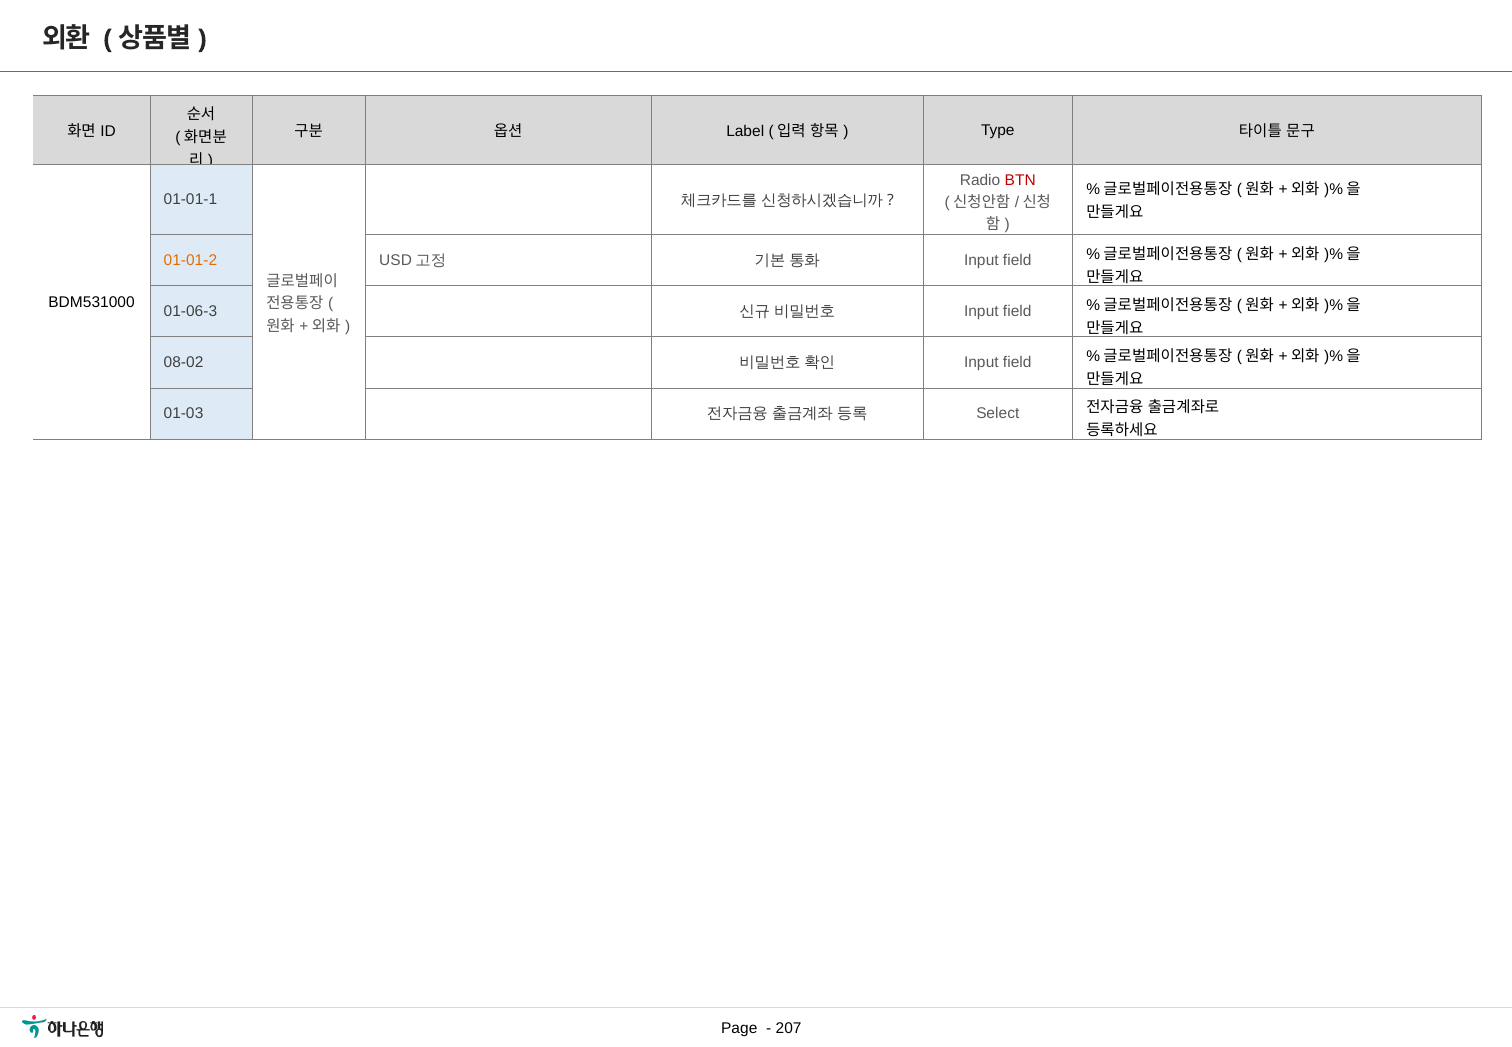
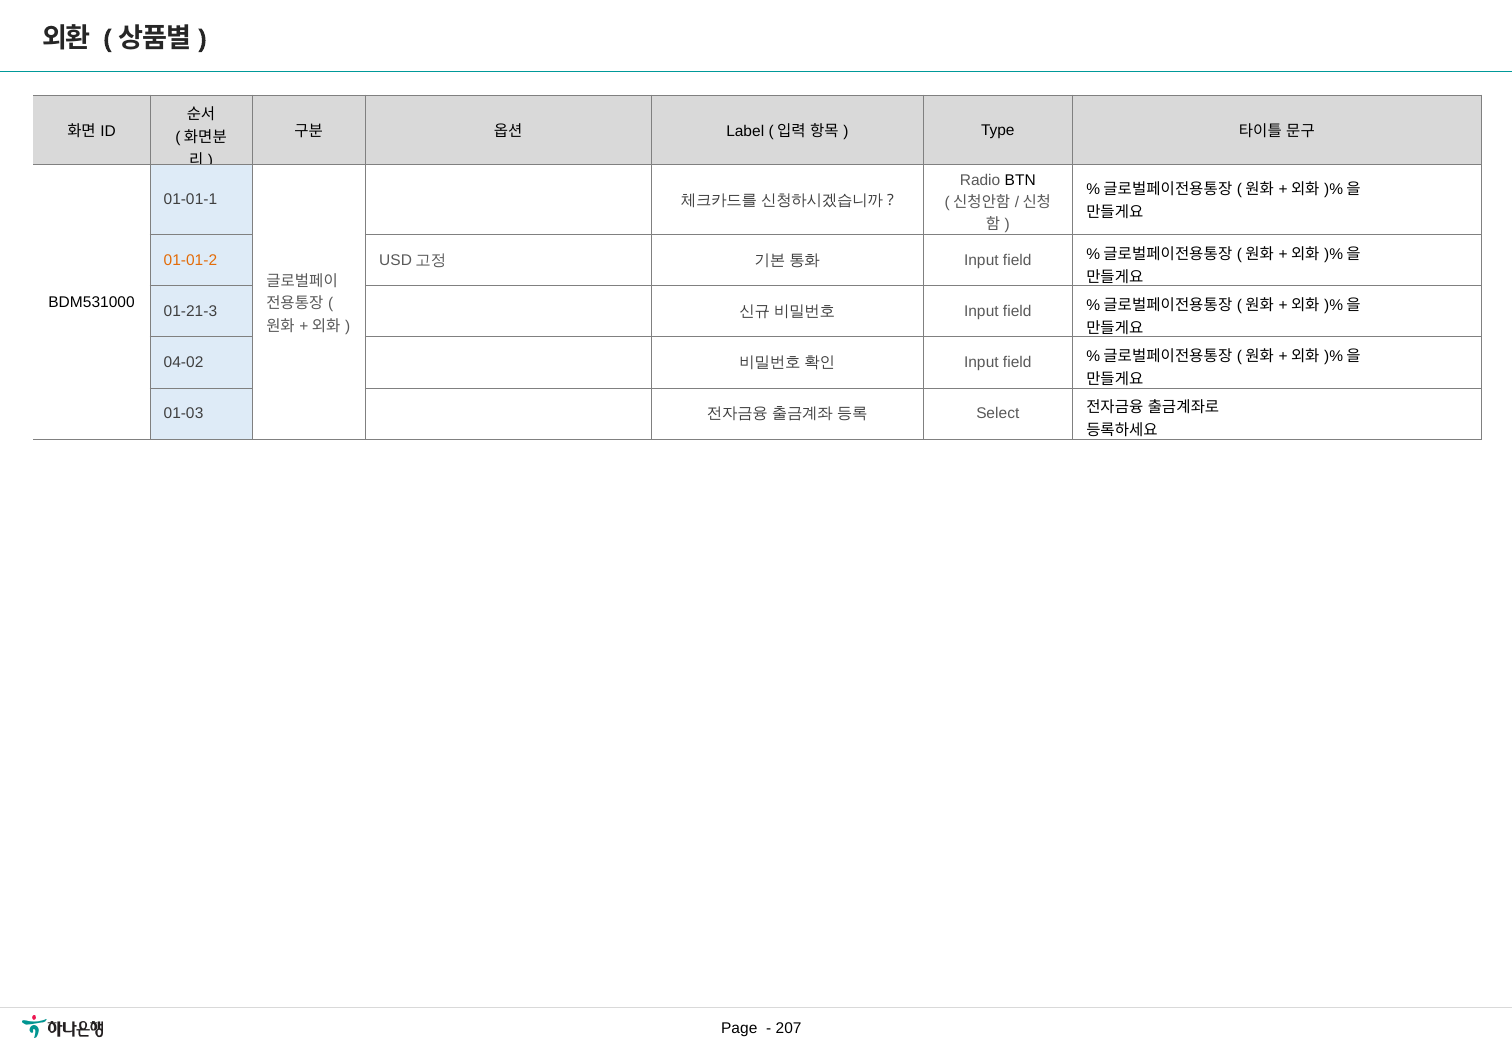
BTN colour: red -> black
01-06-3: 01-06-3 -> 01-21-3
08-02: 08-02 -> 04-02
